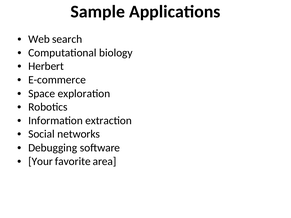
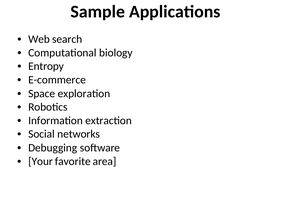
Herbert: Herbert -> Entropy
